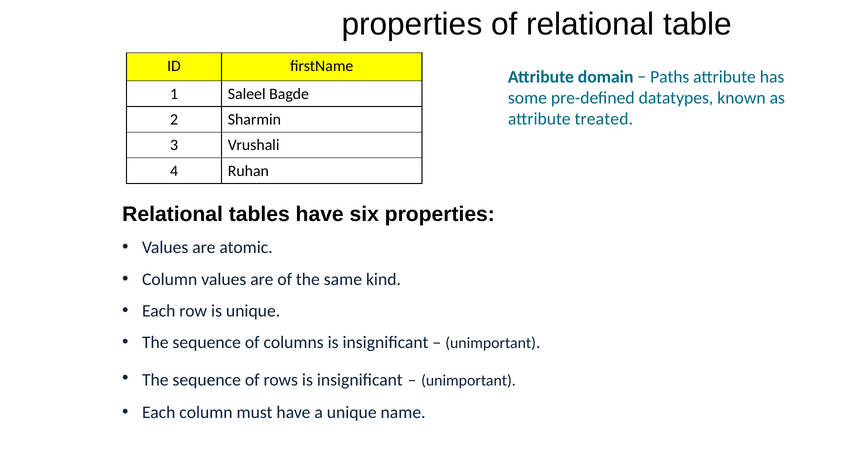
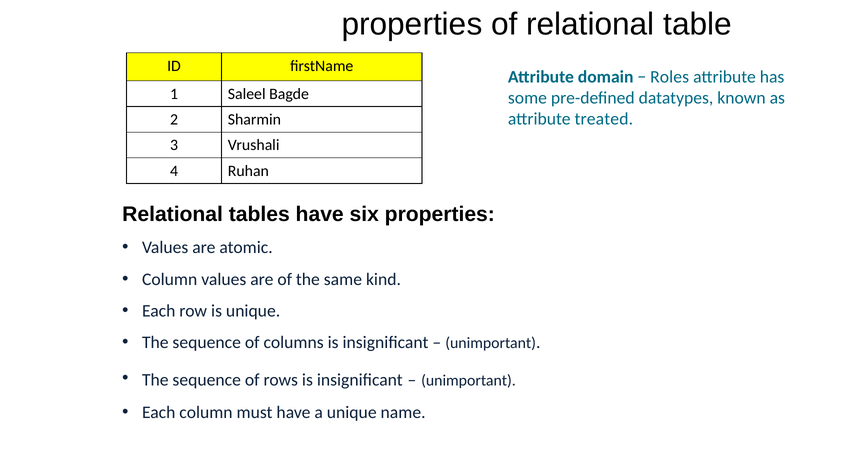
Paths: Paths -> Roles
